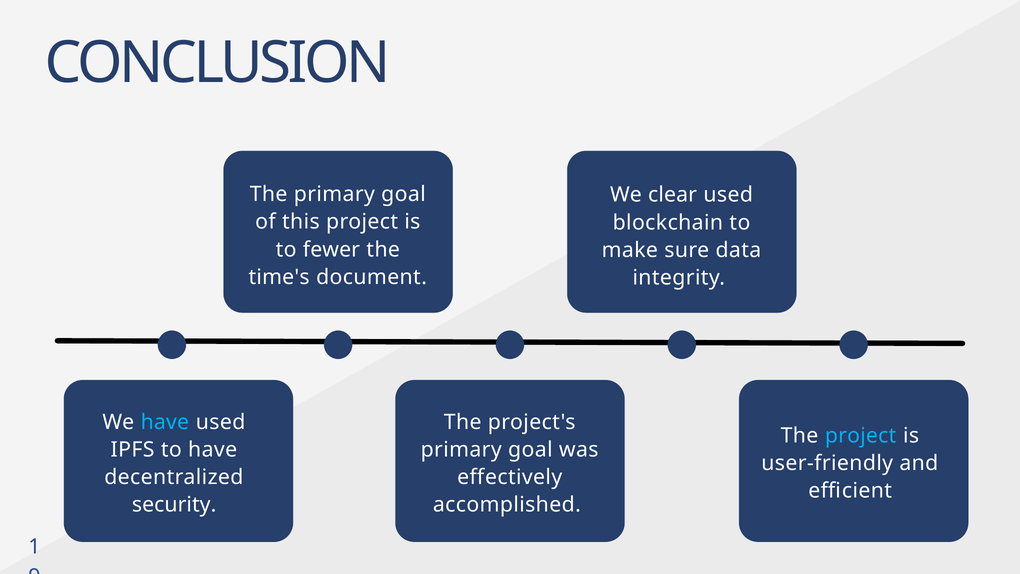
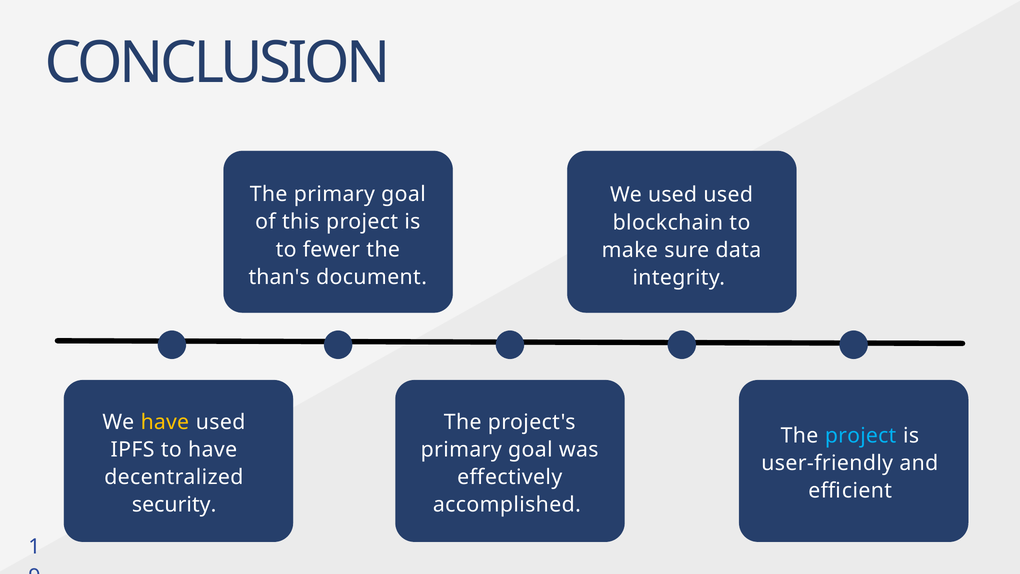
We clear: clear -> used
time's: time's -> than's
have at (165, 422) colour: light blue -> yellow
